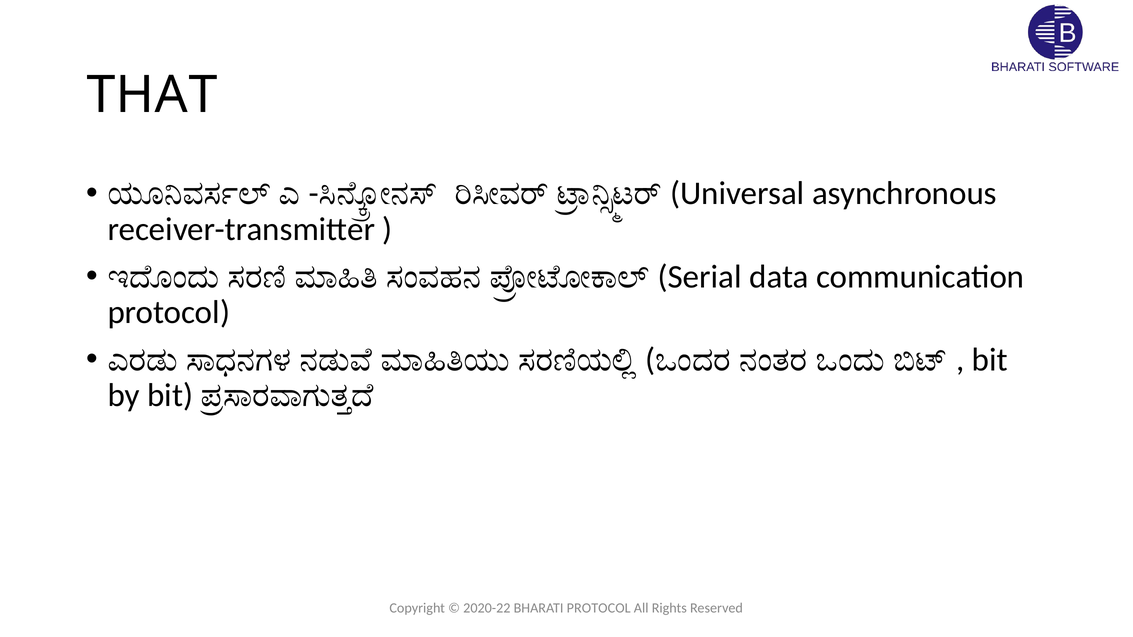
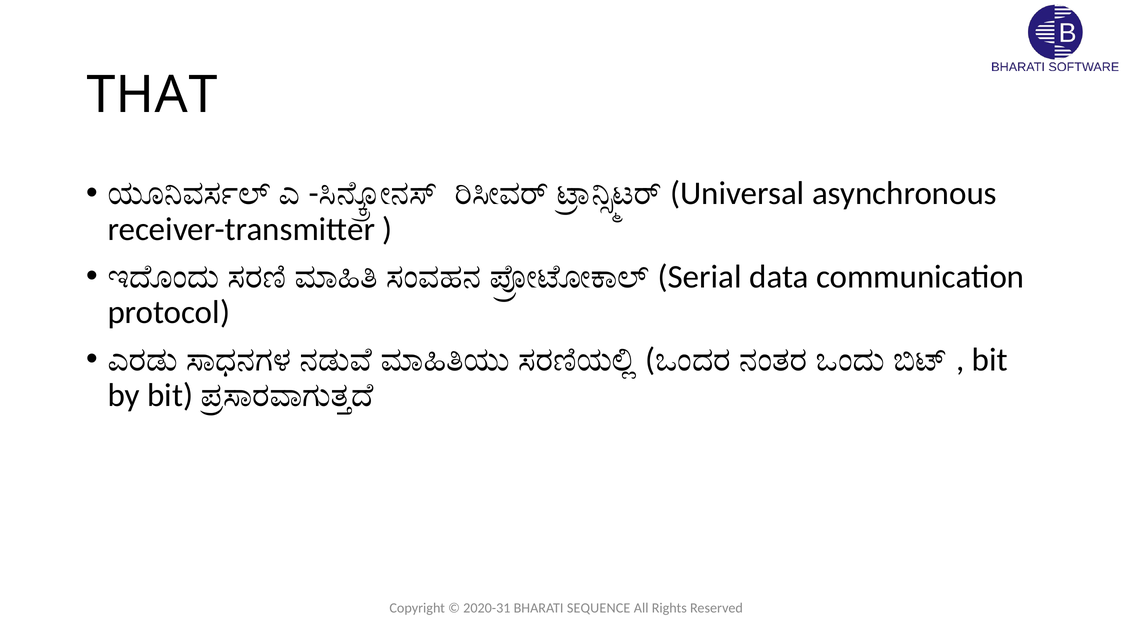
2020-22: 2020-22 -> 2020-31
BHARATI PROTOCOL: PROTOCOL -> SEQUENCE
